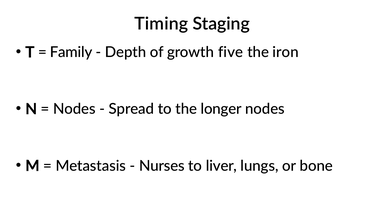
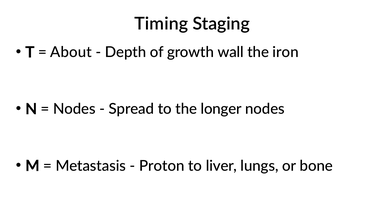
Family: Family -> About
five: five -> wall
Nurses: Nurses -> Proton
